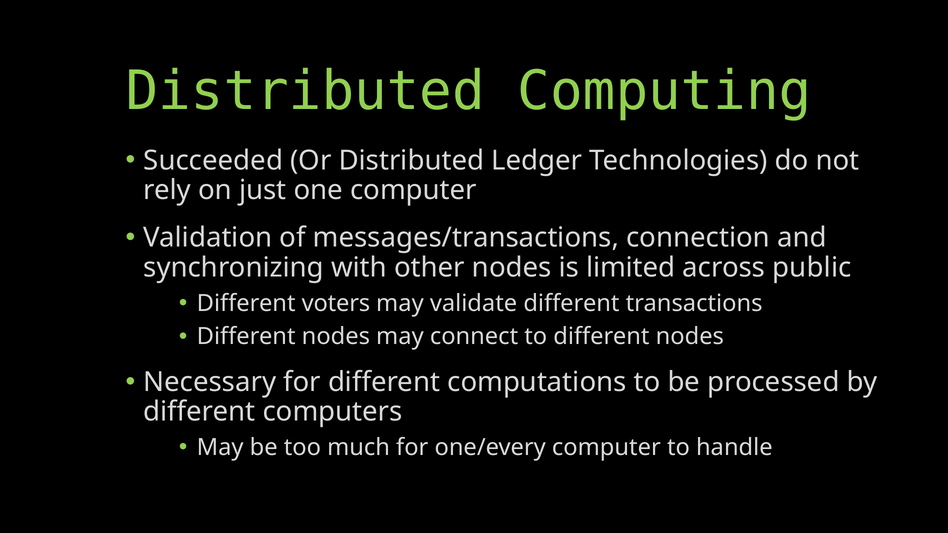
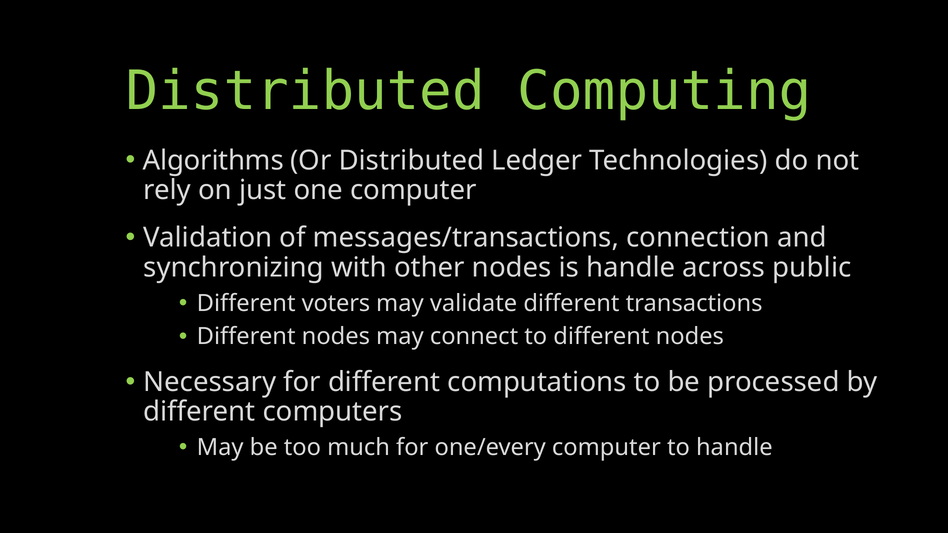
Succeeded: Succeeded -> Algorithms
is limited: limited -> handle
